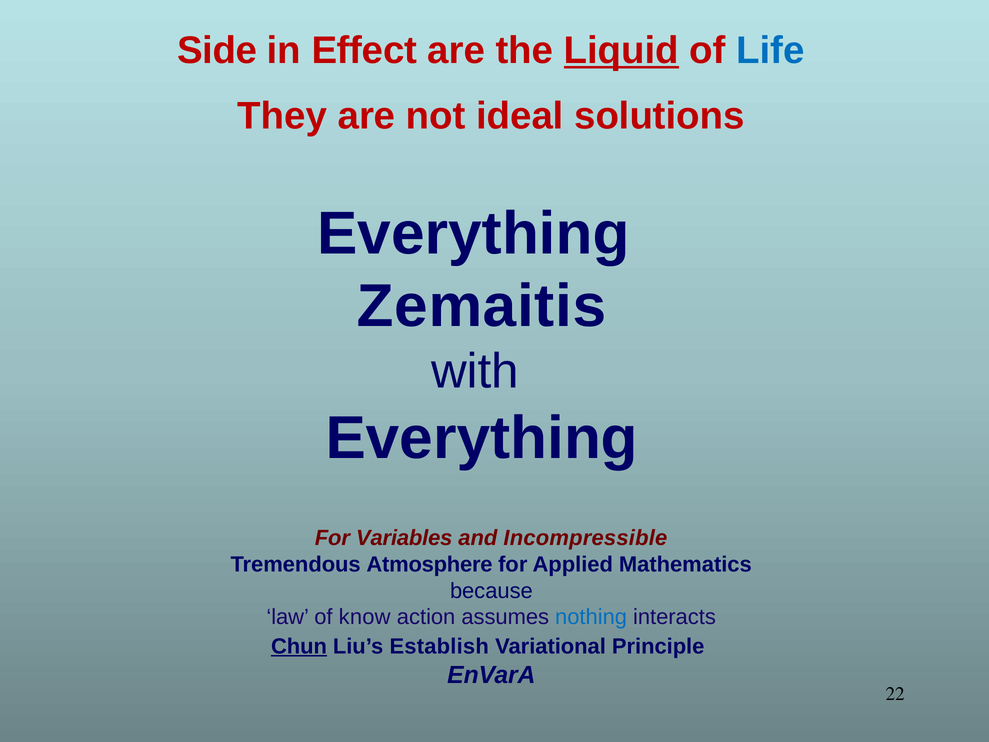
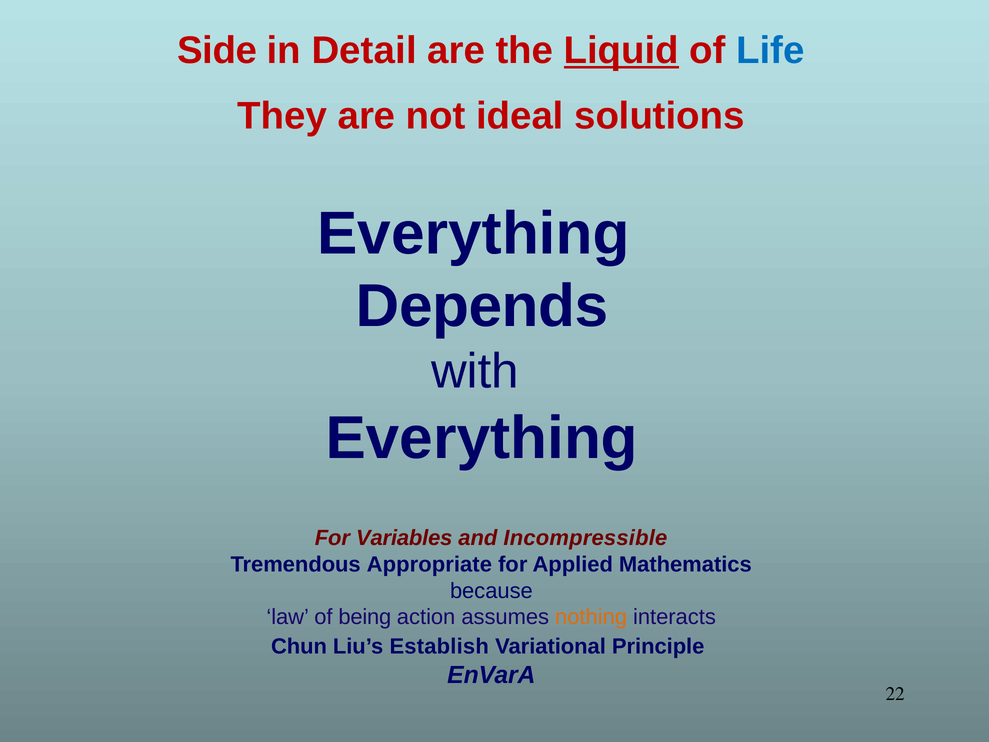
Effect: Effect -> Detail
Zemaitis: Zemaitis -> Depends
Atmosphere: Atmosphere -> Appropriate
know: know -> being
nothing colour: blue -> orange
Chun underline: present -> none
